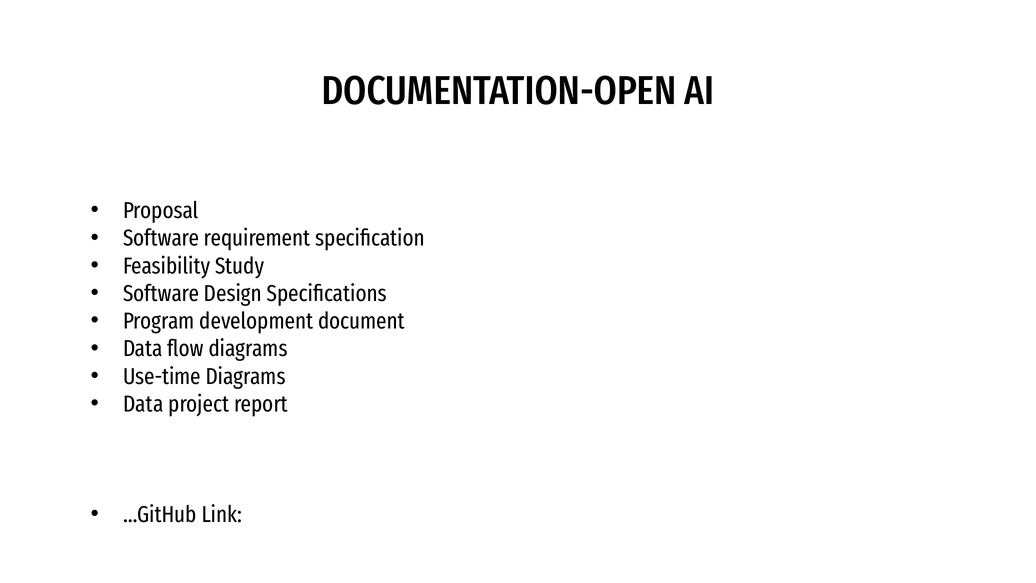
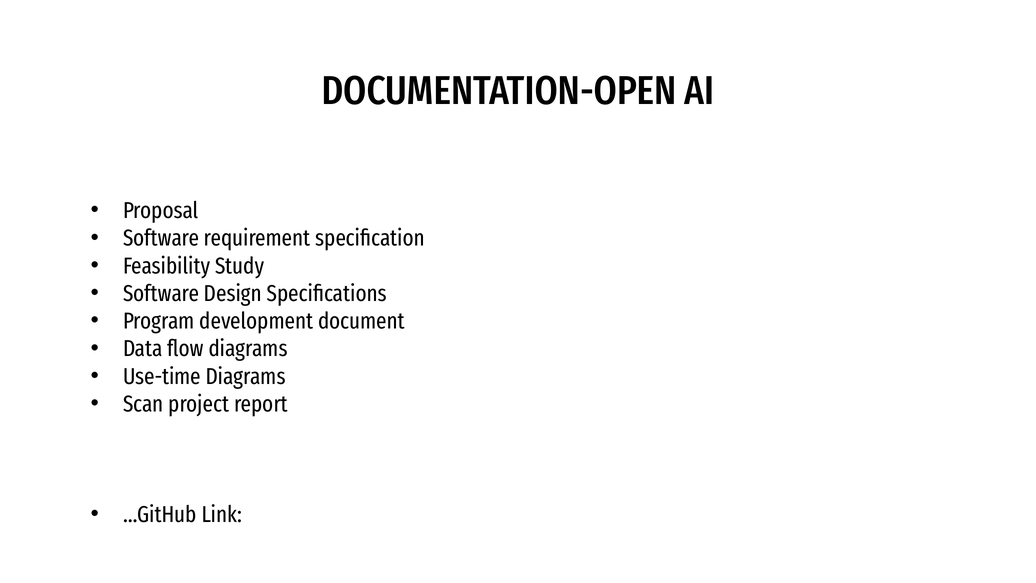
Data at (143, 404): Data -> Scan
